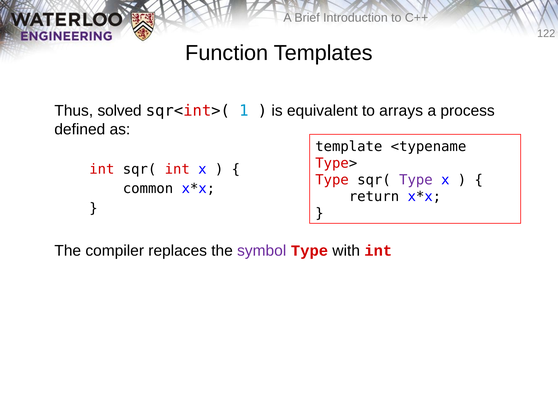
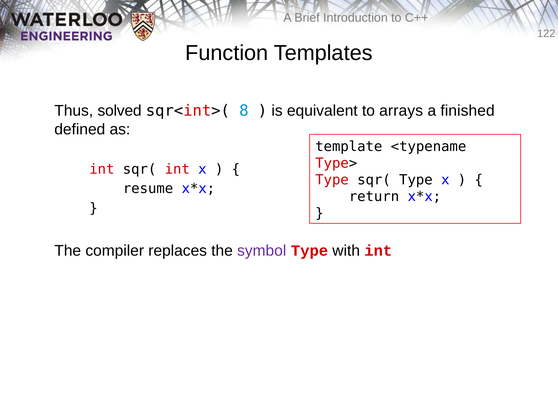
1: 1 -> 8
process: process -> finished
Type at (416, 180) colour: purple -> black
common: common -> resume
